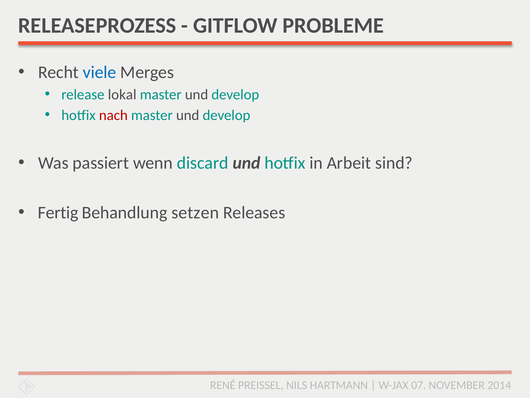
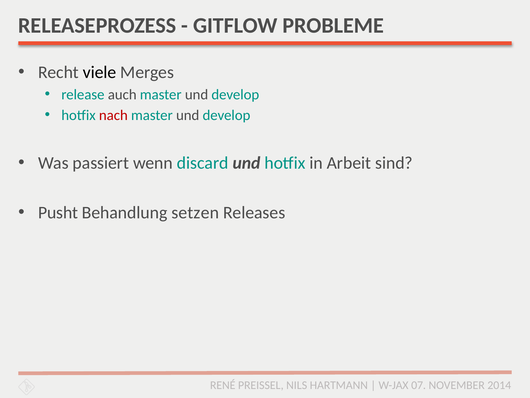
viele colour: blue -> black
lokal: lokal -> auch
Fertig: Fertig -> Pusht
